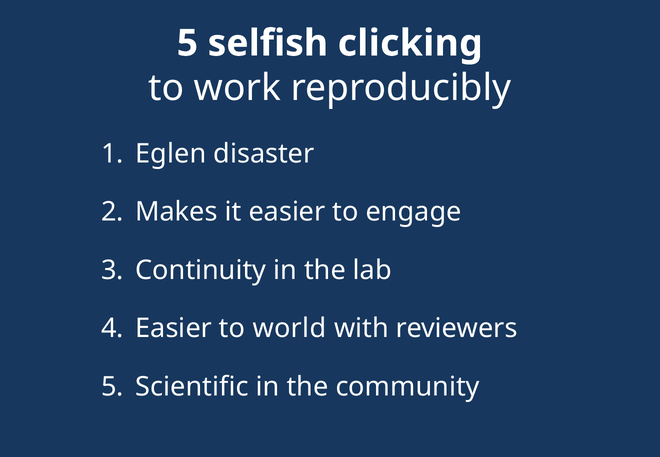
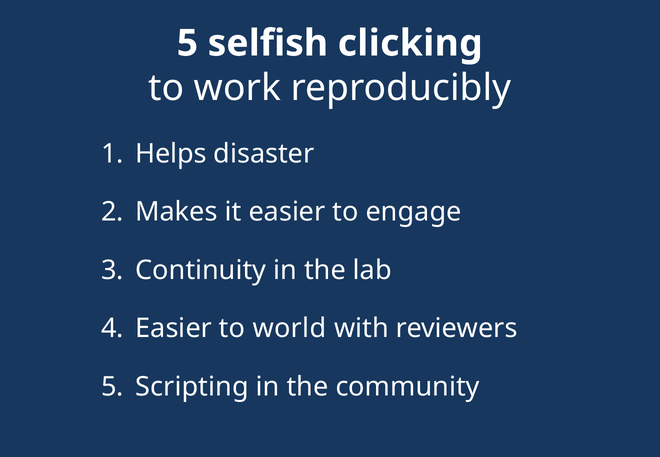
Eglen: Eglen -> Helps
Scientific: Scientific -> Scripting
